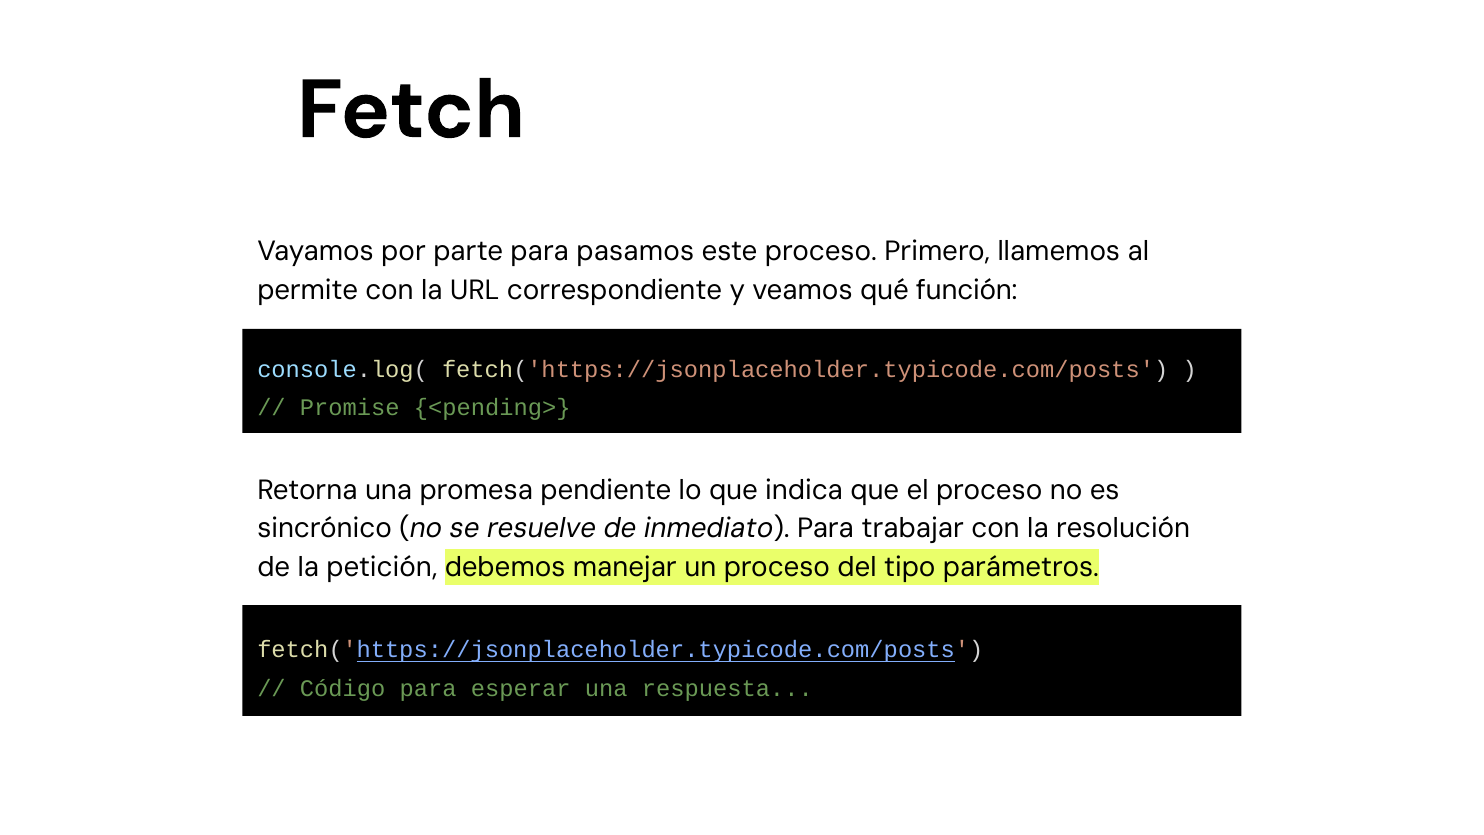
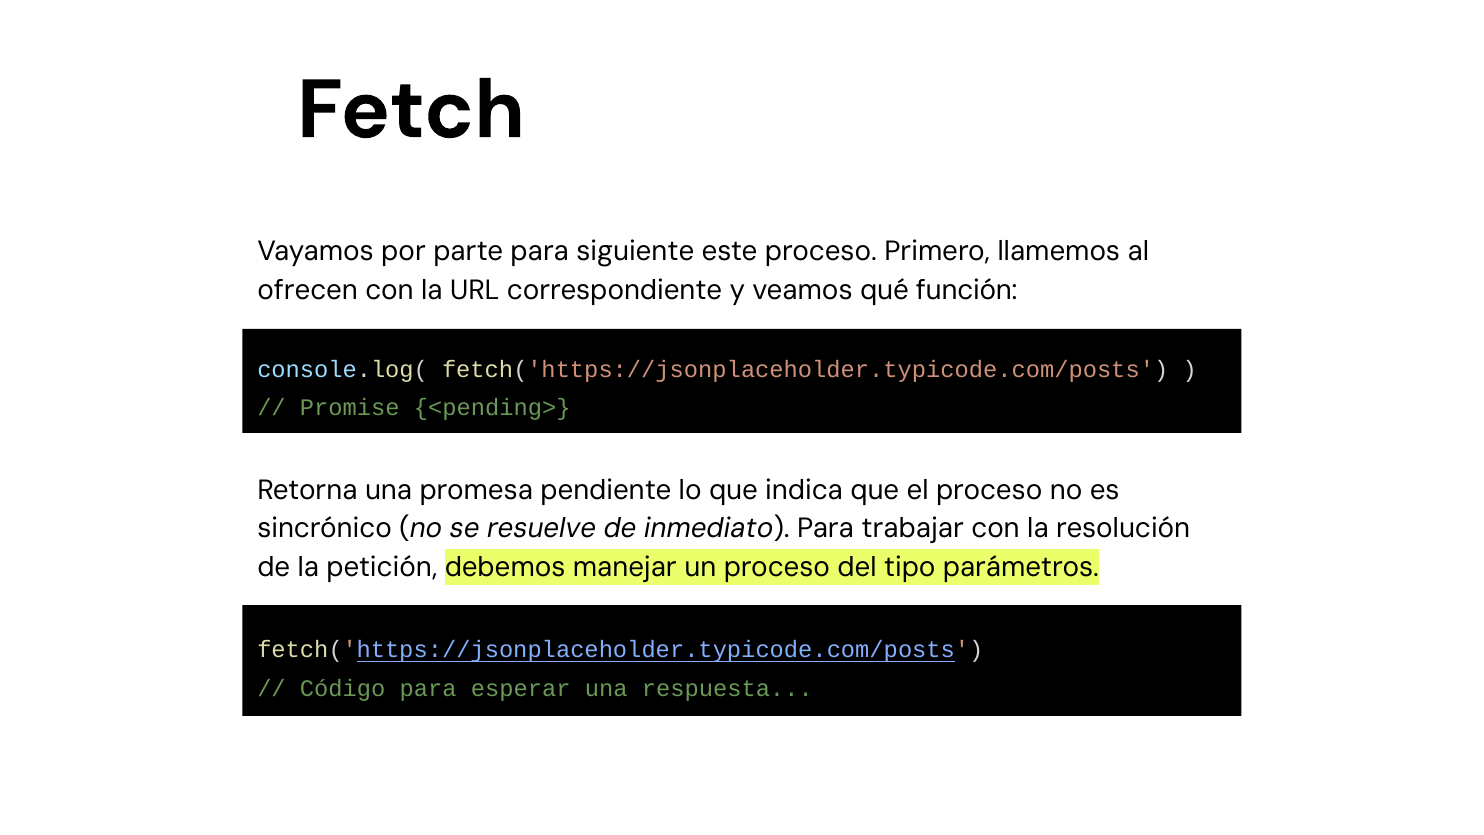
pasamos: pasamos -> siguiente
permite: permite -> ofrecen
